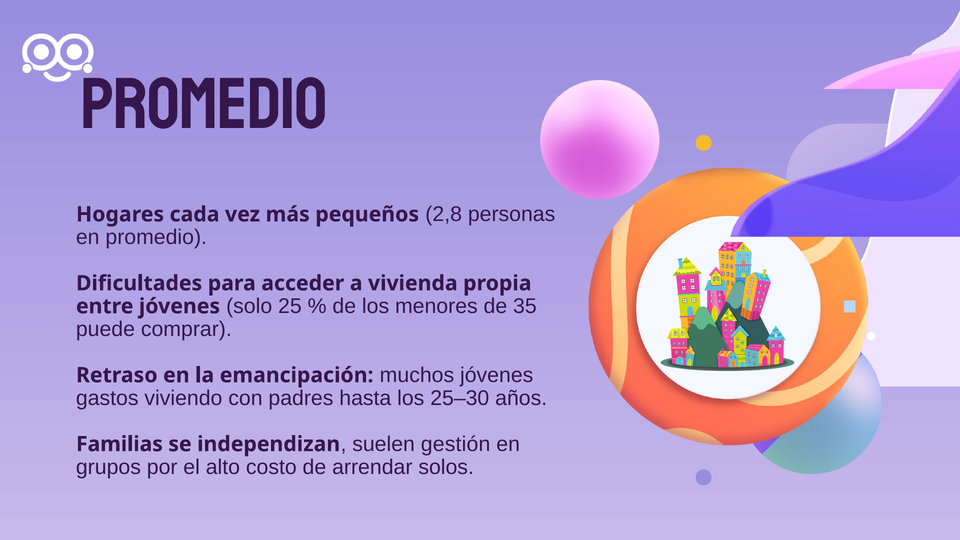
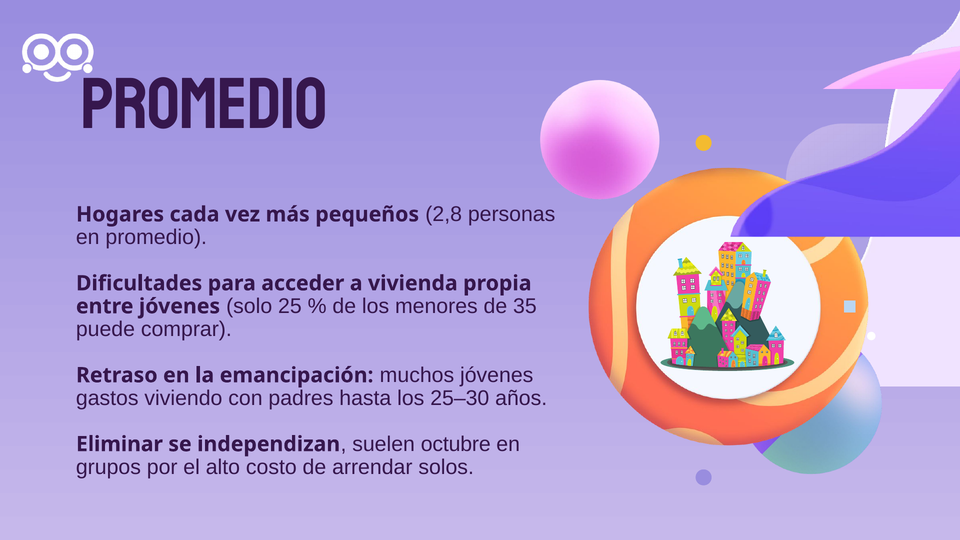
Familias: Familias -> Eliminar
gestión: gestión -> octubre
